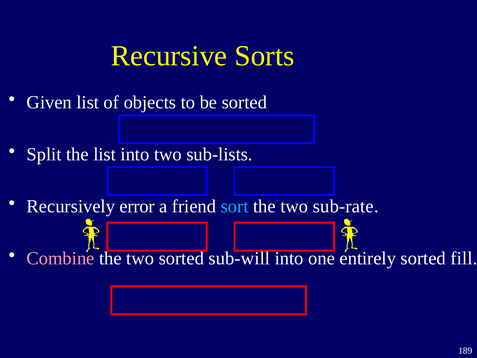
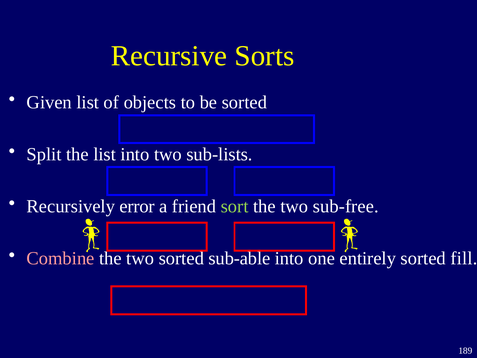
sort colour: light blue -> light green
sub-rate: sub-rate -> sub-free
sub-will: sub-will -> sub-able
